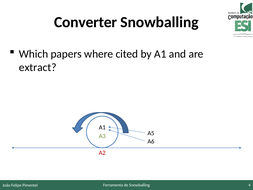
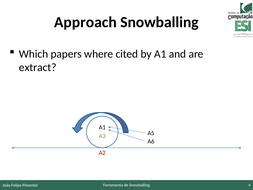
Converter: Converter -> Approach
